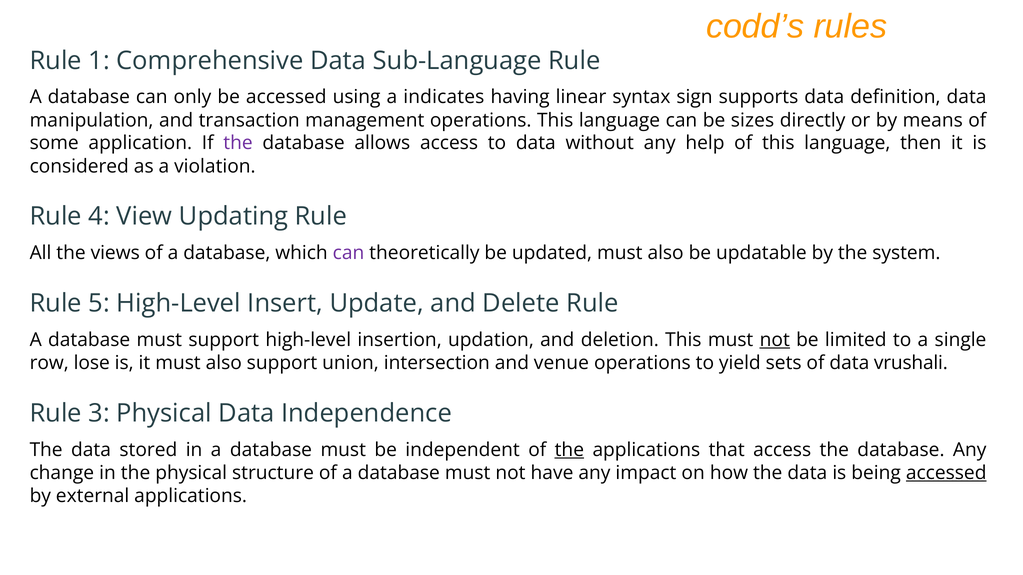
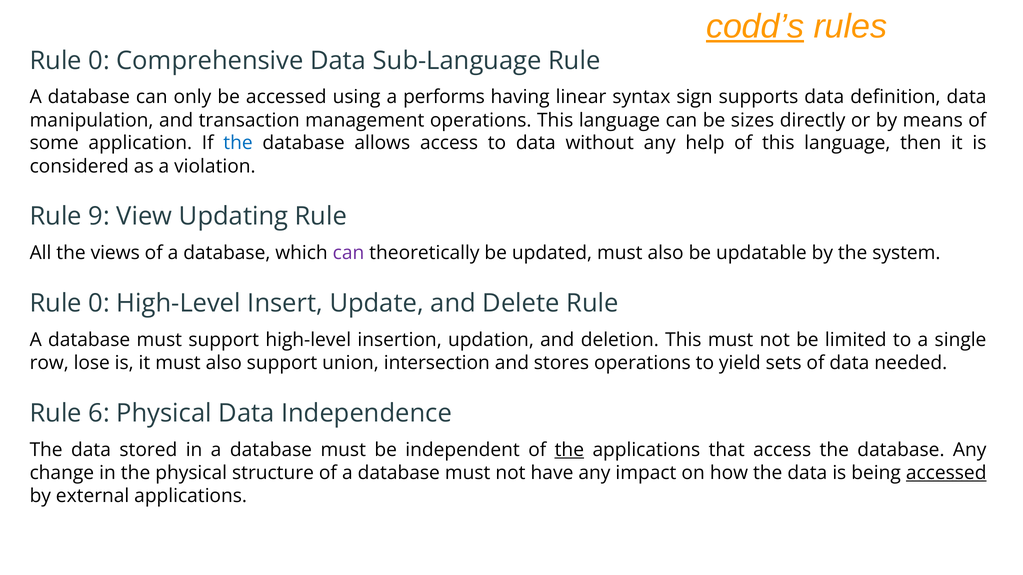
codd’s underline: none -> present
1 at (99, 61): 1 -> 0
indicates: indicates -> performs
the at (238, 143) colour: purple -> blue
4: 4 -> 9
5 at (99, 304): 5 -> 0
not at (775, 340) underline: present -> none
venue: venue -> stores
vrushali: vrushali -> needed
3: 3 -> 6
